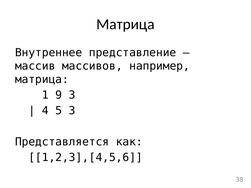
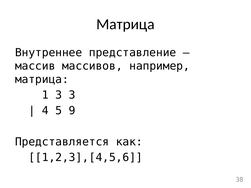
1 9: 9 -> 3
5 3: 3 -> 9
